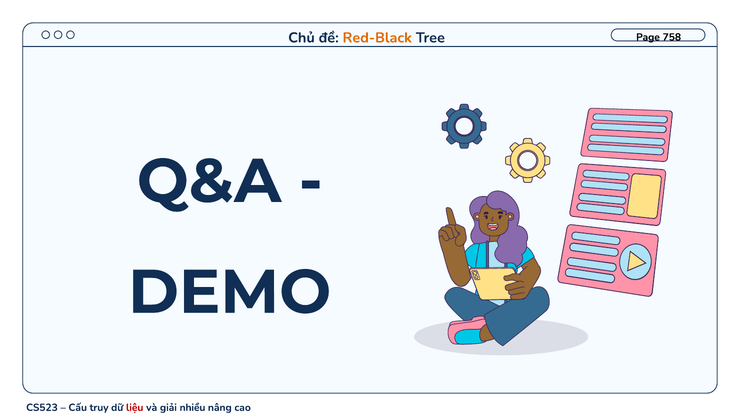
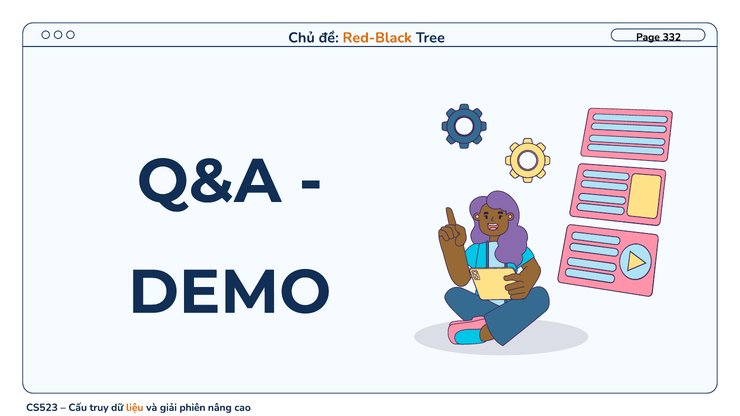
758: 758 -> 332
liệu colour: red -> orange
nhiều: nhiều -> phiên
